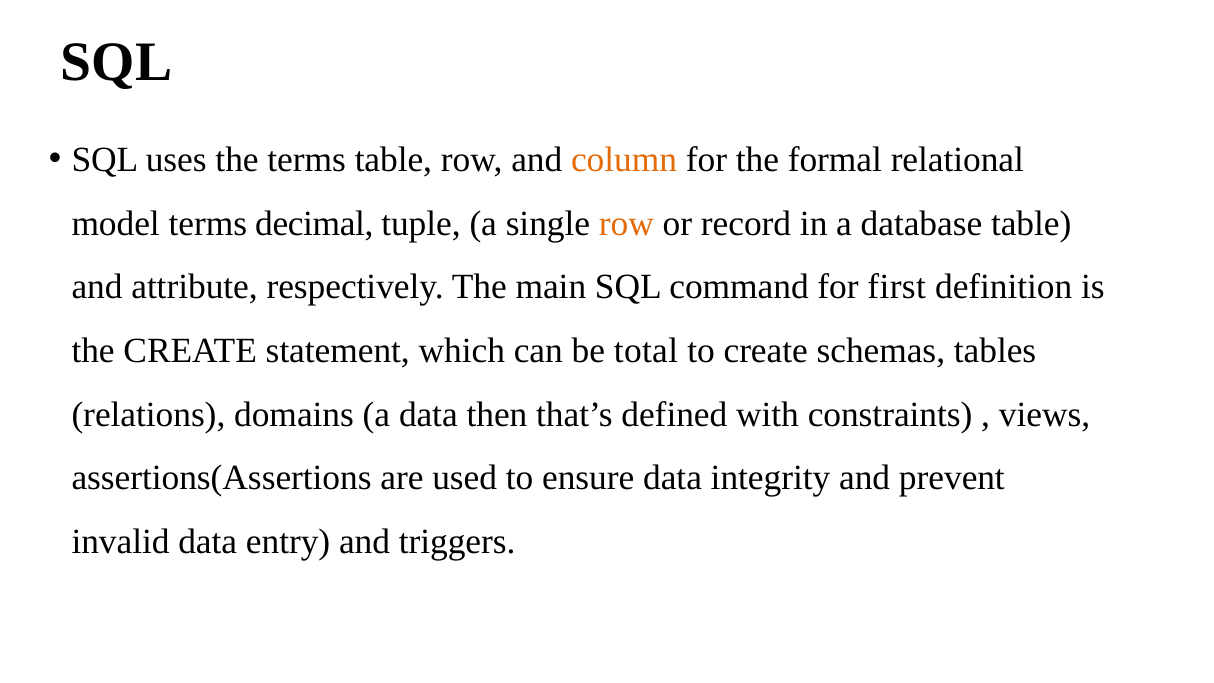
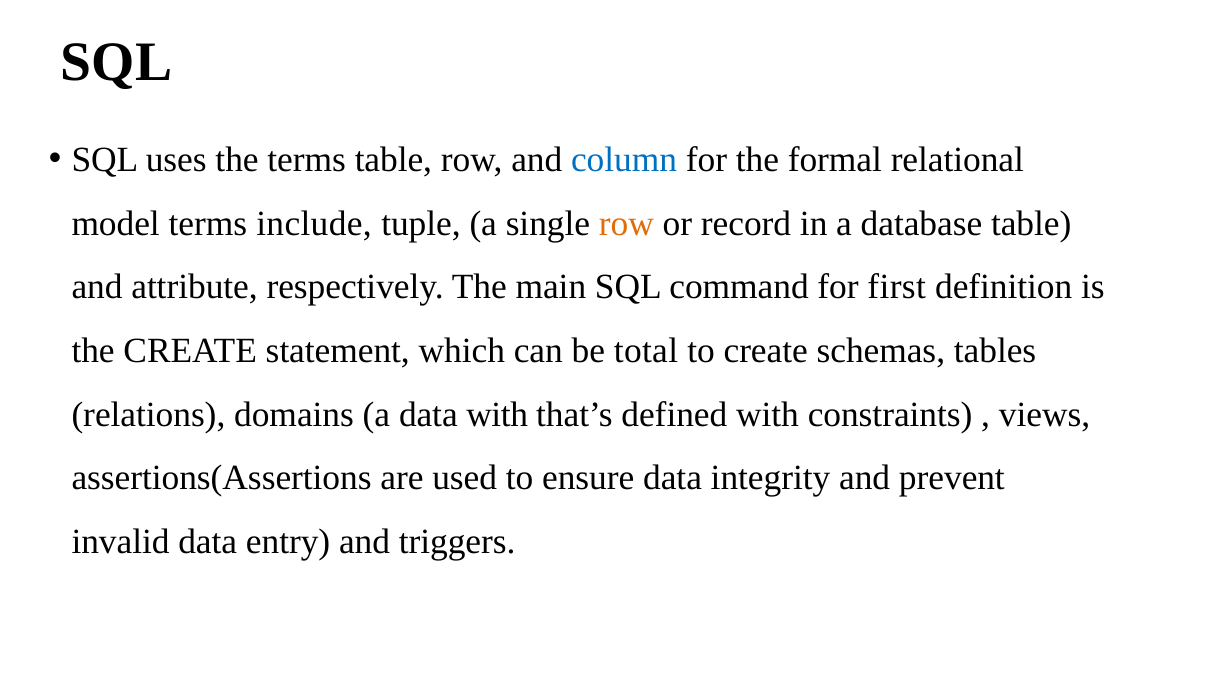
column colour: orange -> blue
decimal: decimal -> include
data then: then -> with
